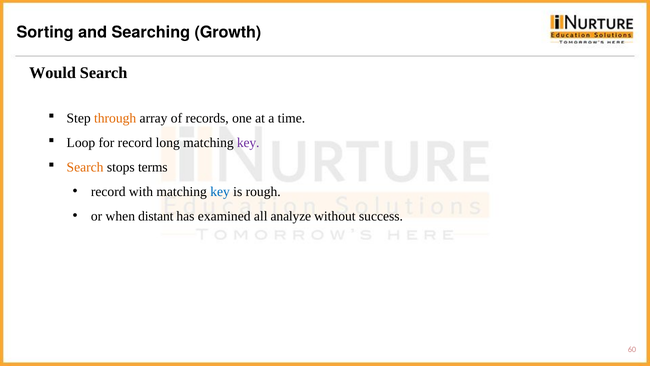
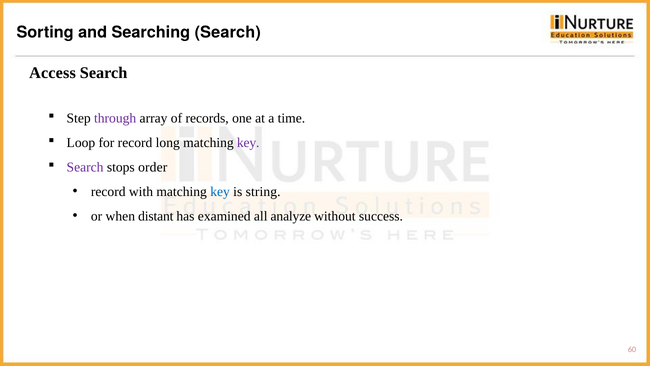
Searching Growth: Growth -> Search
Would: Would -> Access
through colour: orange -> purple
Search at (85, 167) colour: orange -> purple
terms: terms -> order
rough: rough -> string
